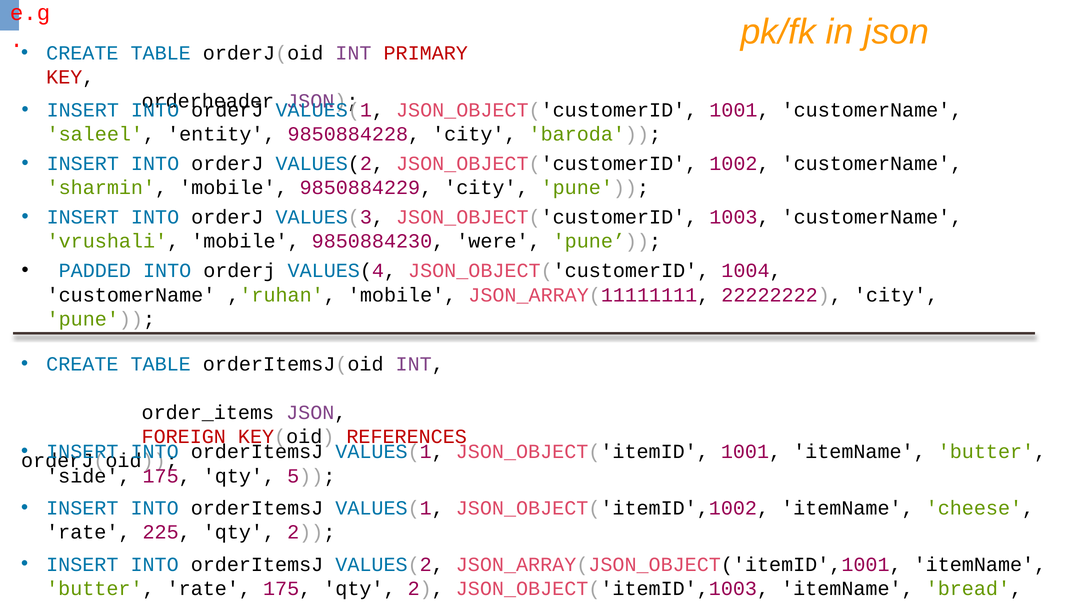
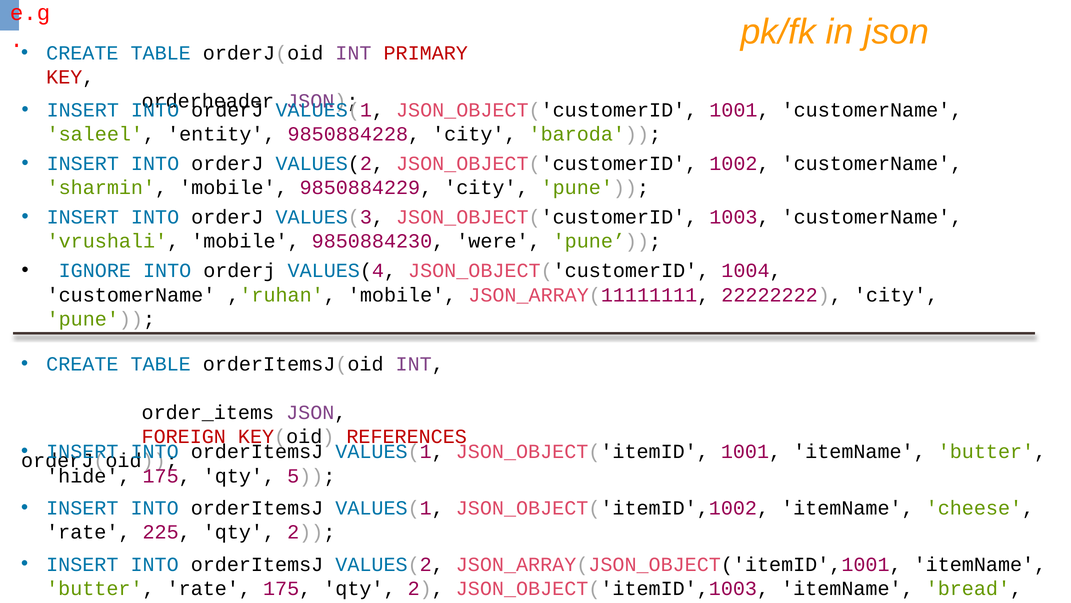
PADDED: PADDED -> IGNORE
side: side -> hide
